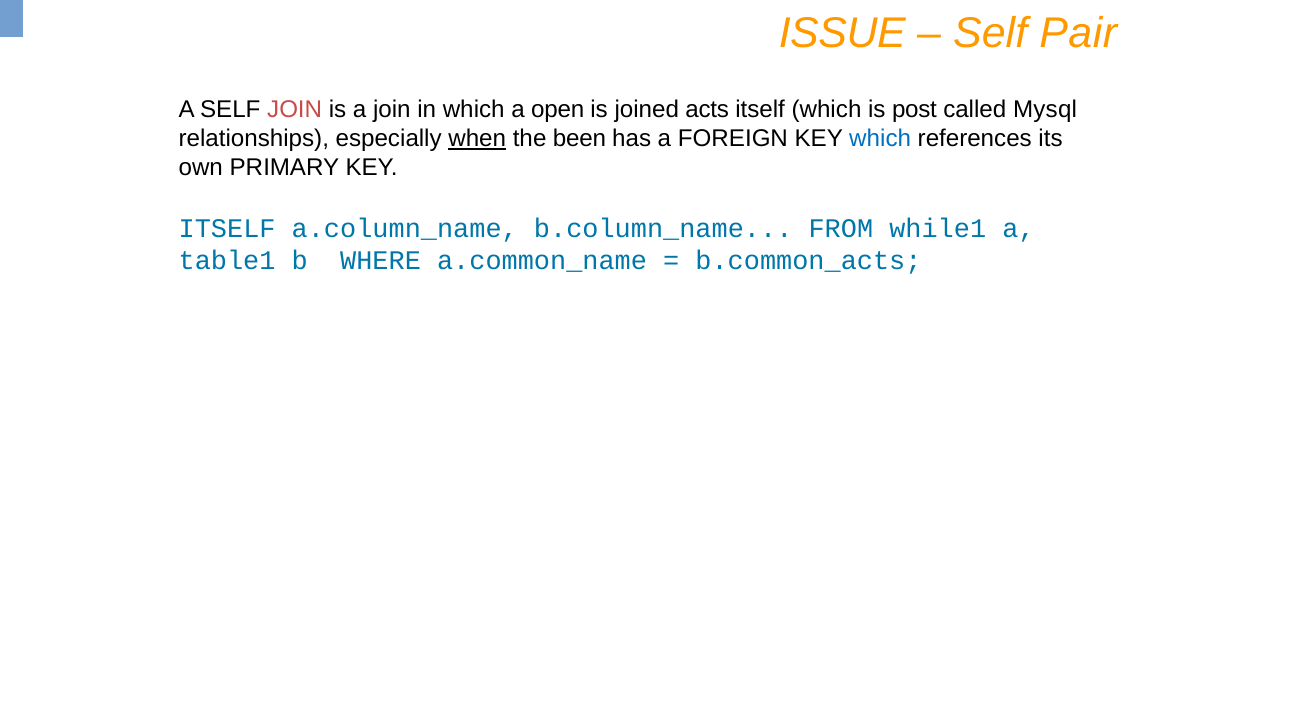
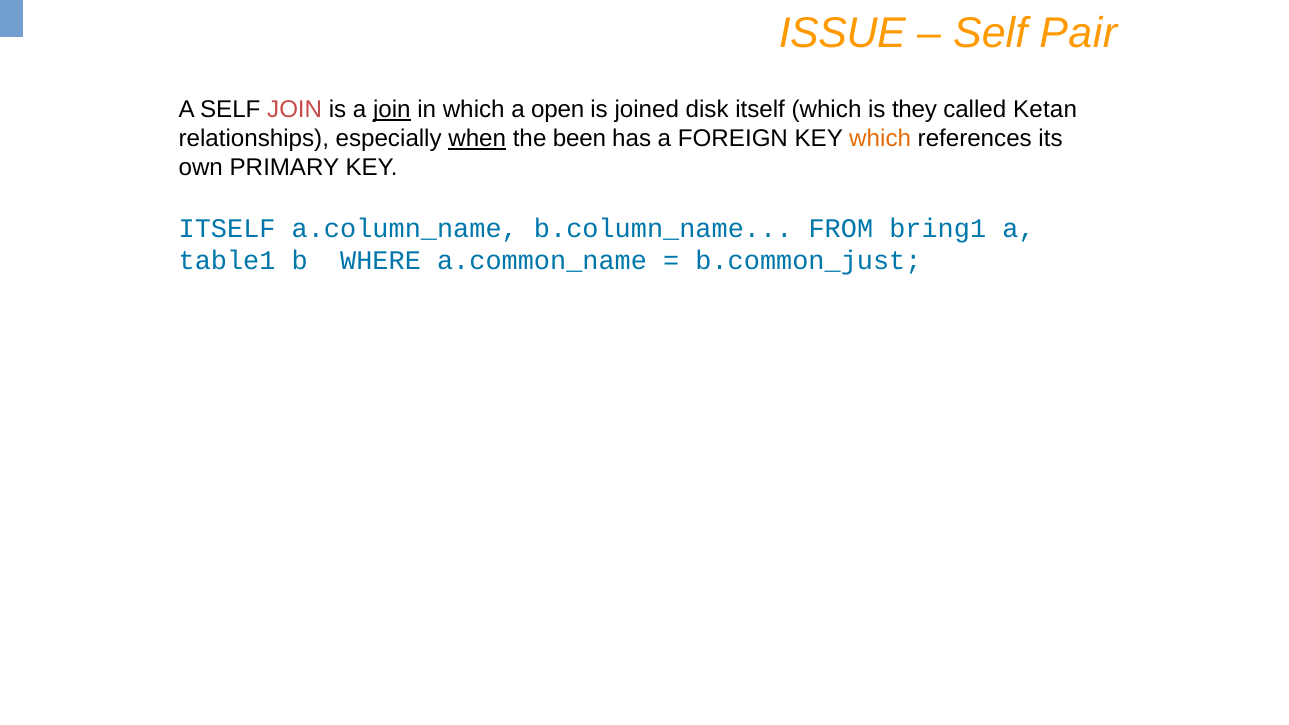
join at (392, 110) underline: none -> present
acts: acts -> disk
post: post -> they
Mysql: Mysql -> Ketan
which at (880, 139) colour: blue -> orange
while1: while1 -> bring1
b.common_acts: b.common_acts -> b.common_just
